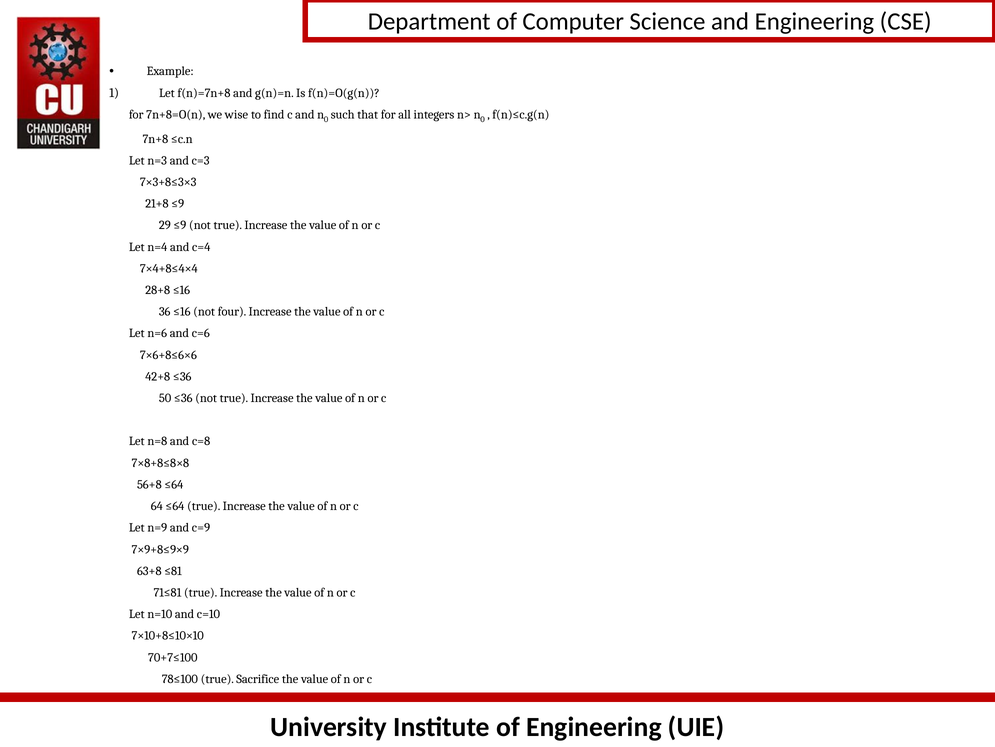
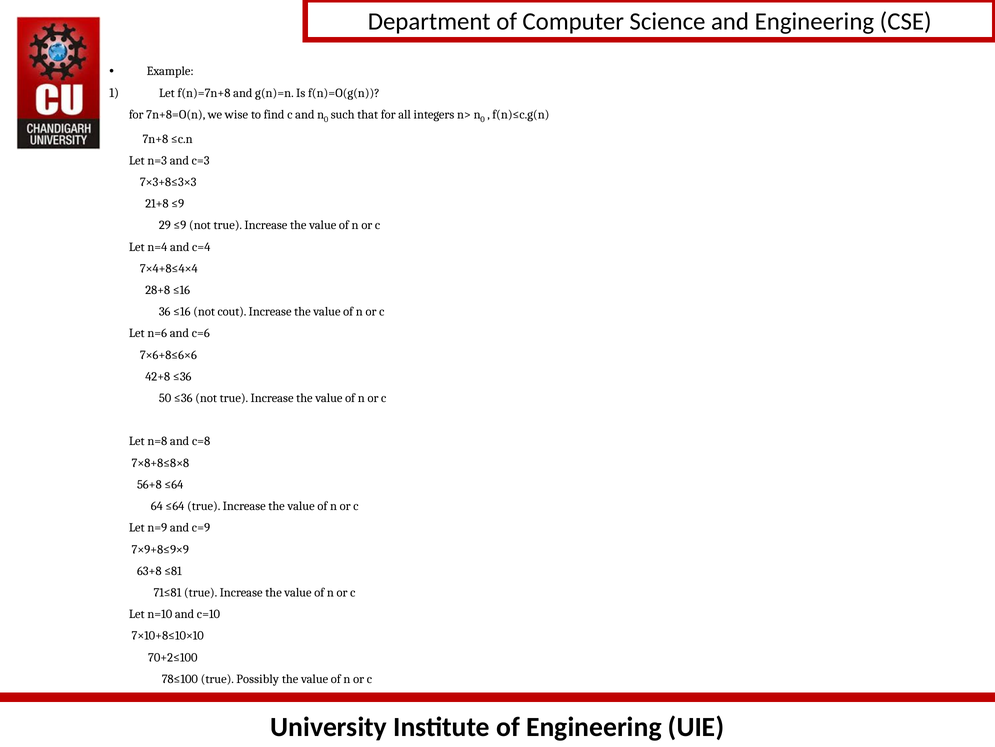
four: four -> cout
70+7≤100: 70+7≤100 -> 70+2≤100
Sacrifice: Sacrifice -> Possibly
